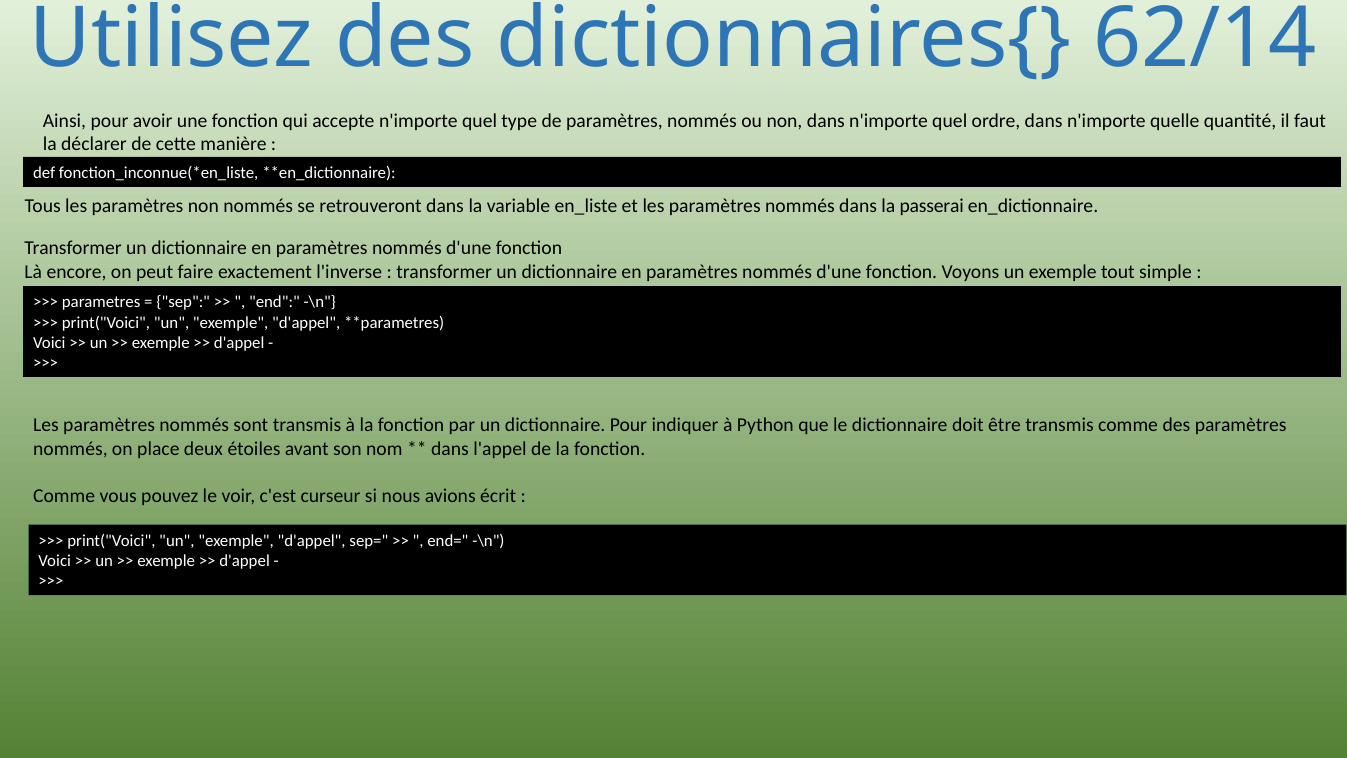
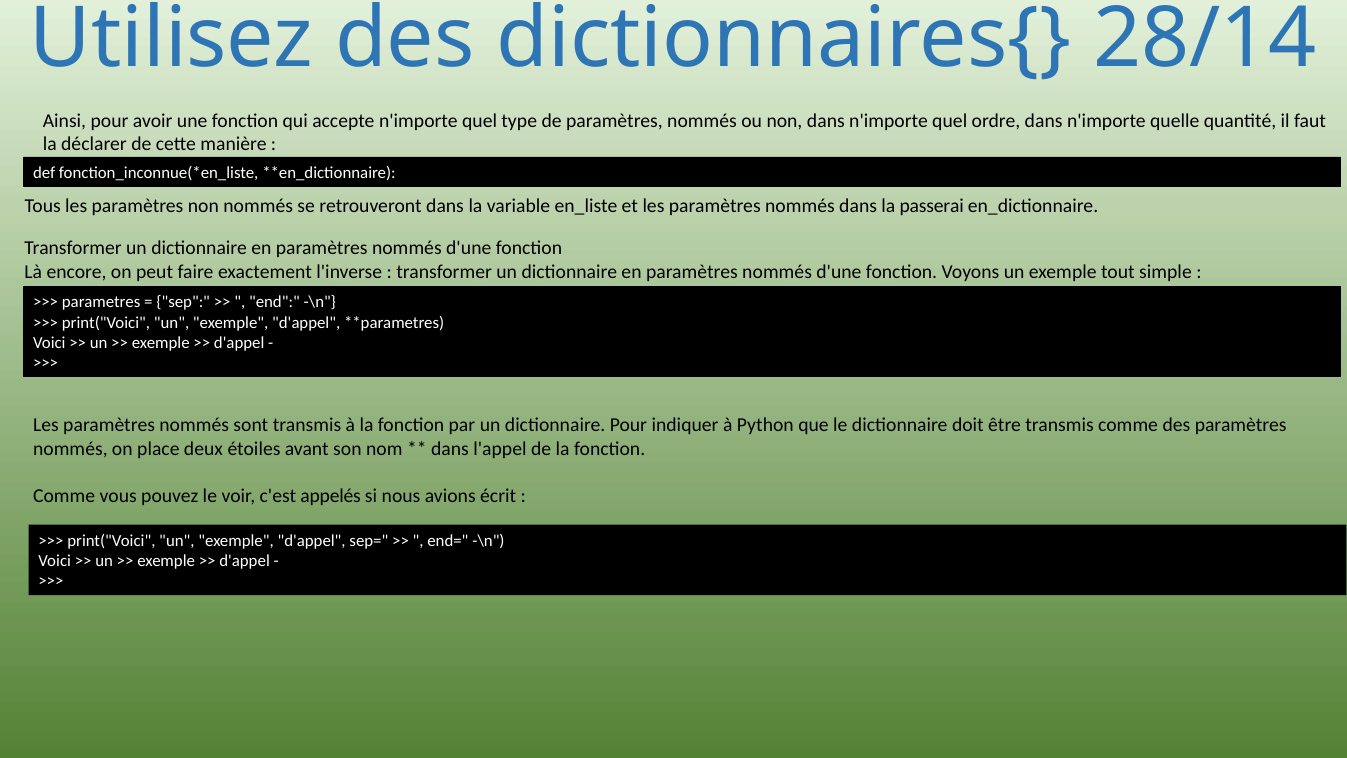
62/14: 62/14 -> 28/14
curseur: curseur -> appelés
